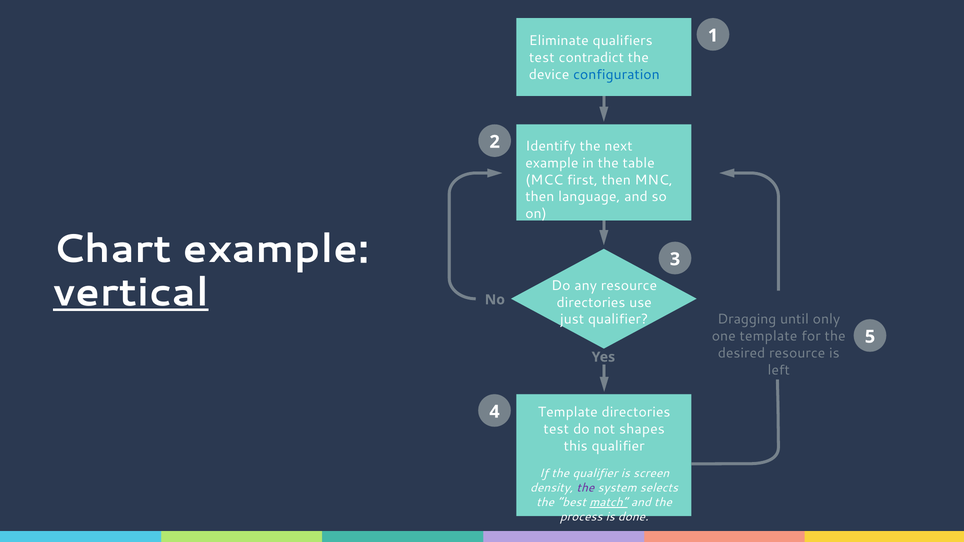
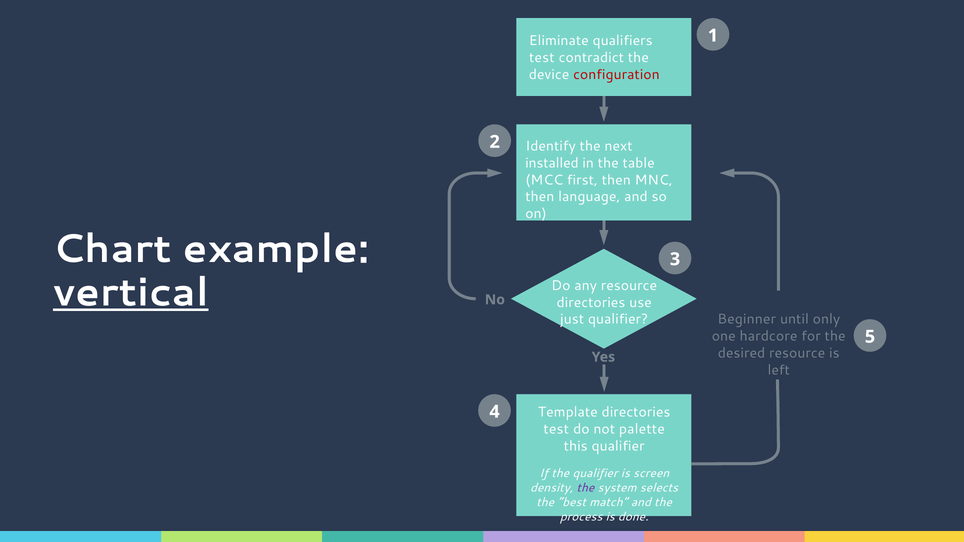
configuration colour: blue -> red
example at (552, 163): example -> installed
Dragging: Dragging -> Beginner
one template: template -> hardcore
shapes: shapes -> palette
match underline: present -> none
